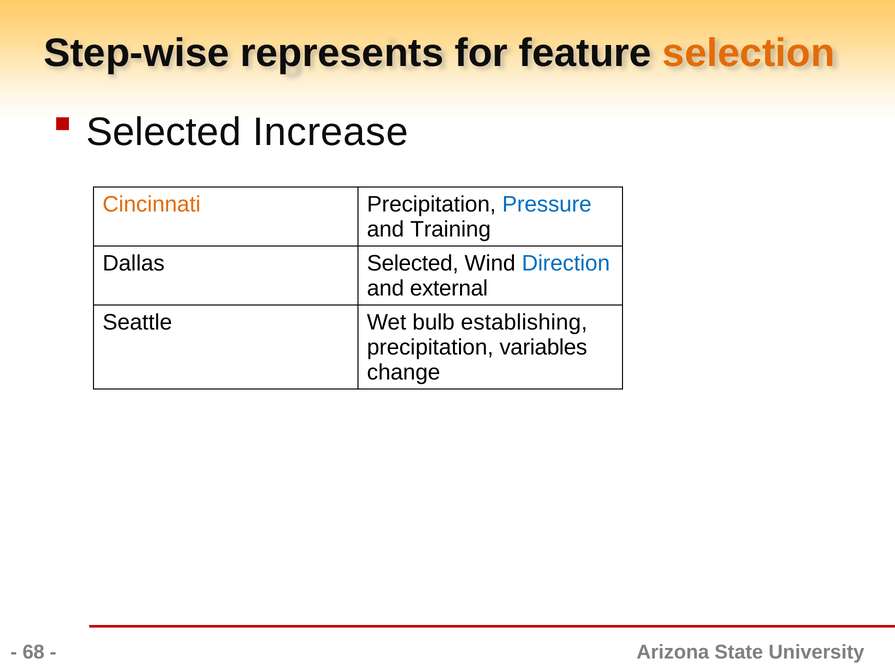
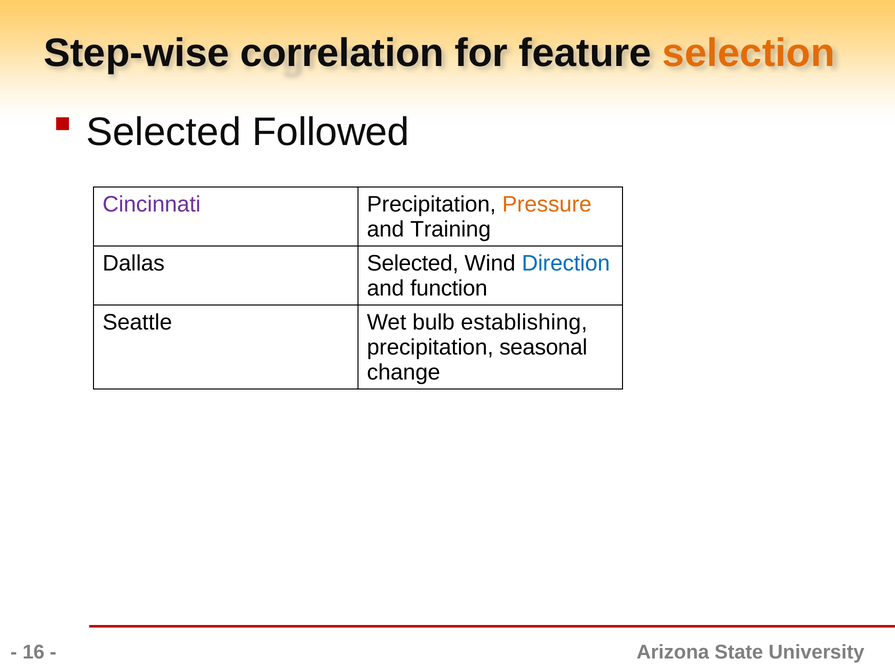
represents: represents -> correlation
Increase: Increase -> Followed
Cincinnati colour: orange -> purple
Pressure colour: blue -> orange
external: external -> function
variables: variables -> seasonal
68: 68 -> 16
